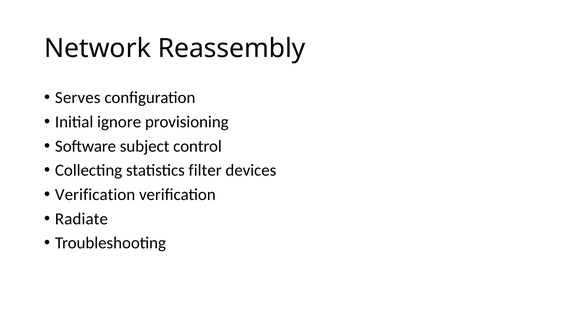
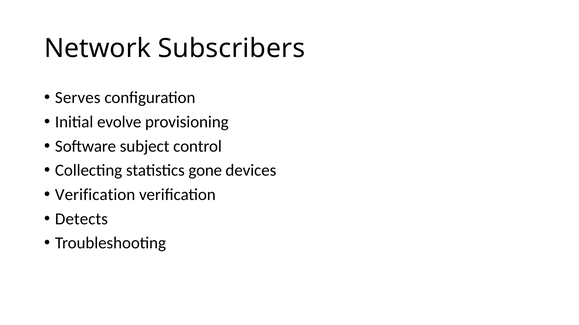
Reassembly: Reassembly -> Subscribers
ignore: ignore -> evolve
filter: filter -> gone
Radiate: Radiate -> Detects
